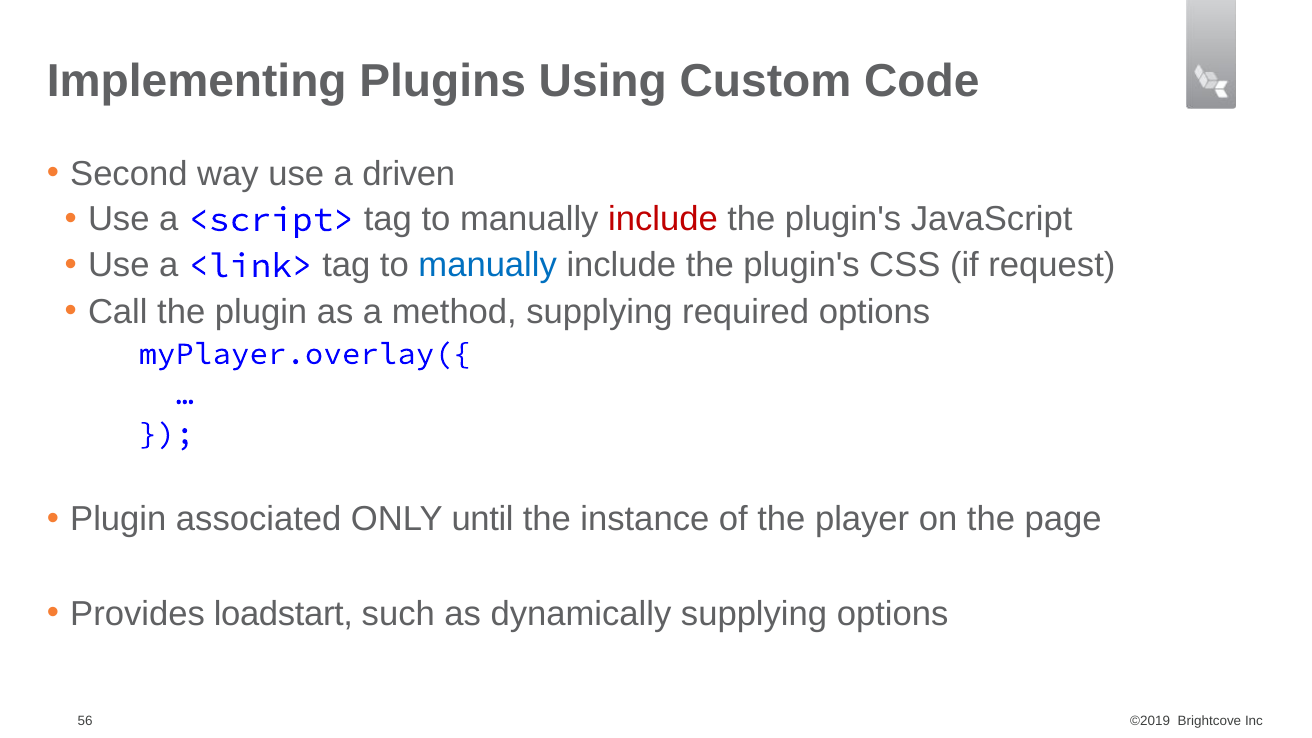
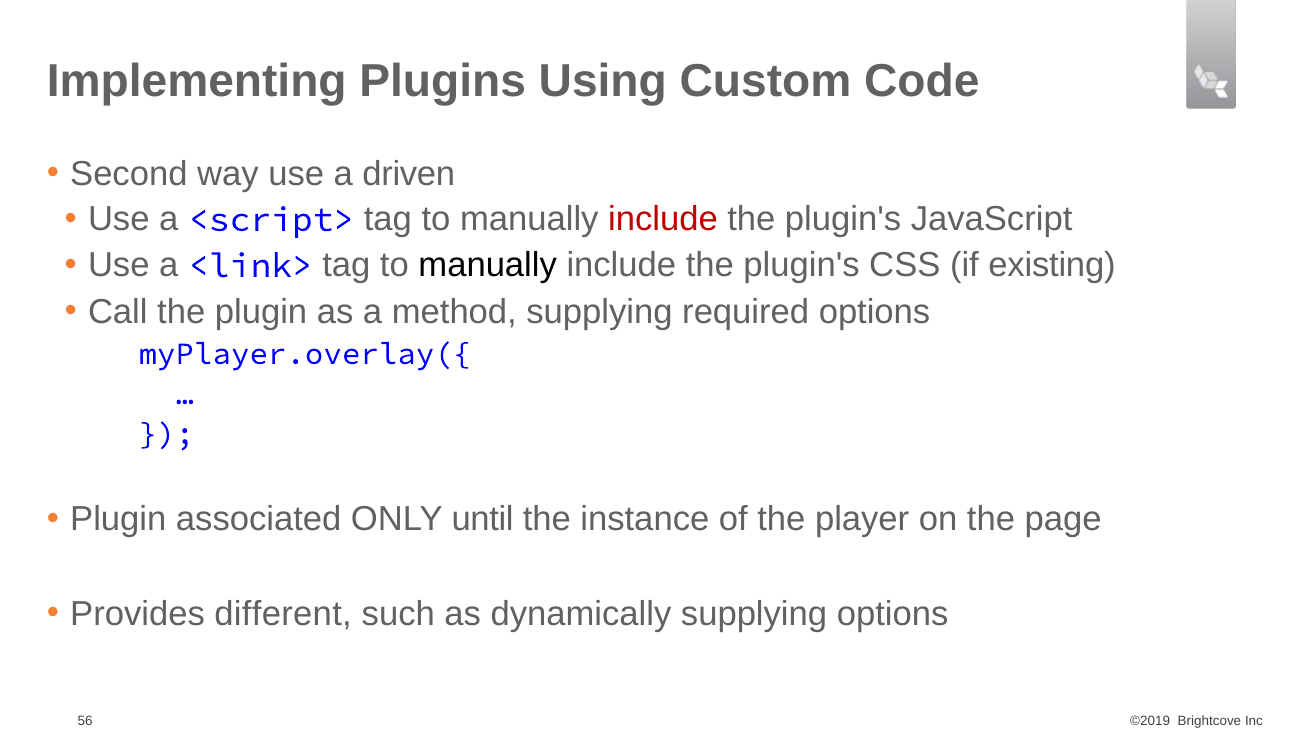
manually at (488, 265) colour: blue -> black
request: request -> existing
loadstart: loadstart -> different
